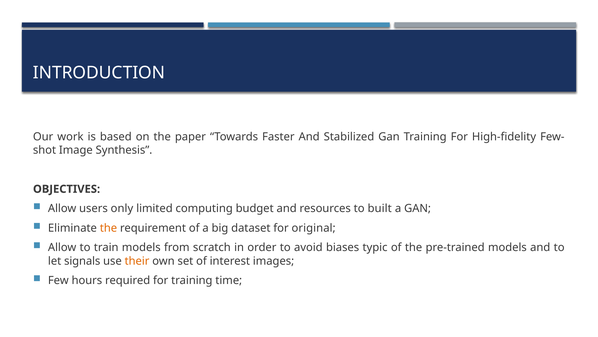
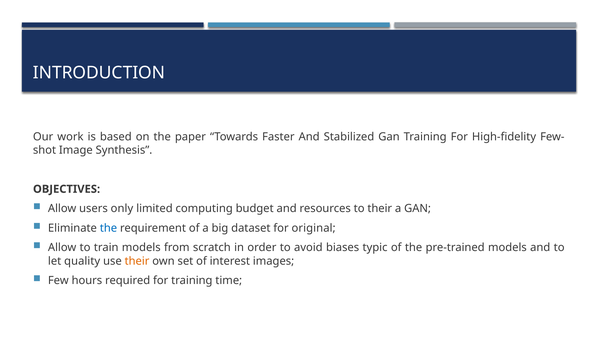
to built: built -> their
the at (108, 228) colour: orange -> blue
signals: signals -> quality
